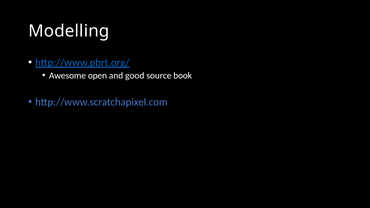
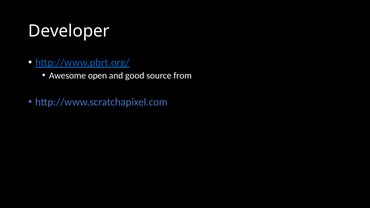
Modelling: Modelling -> Developer
book: book -> from
